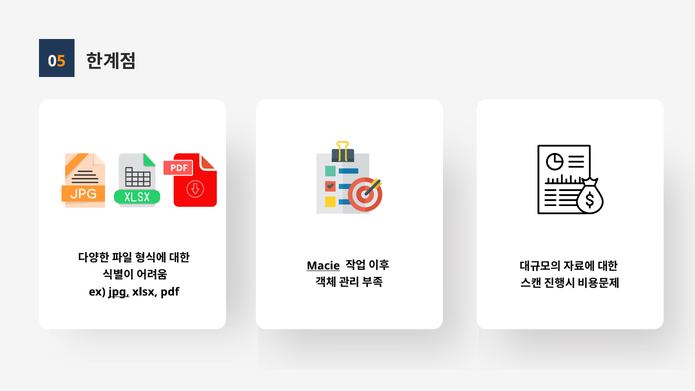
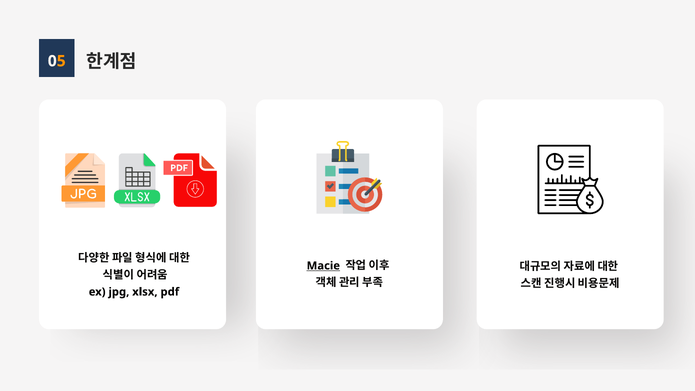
jpg underline: present -> none
